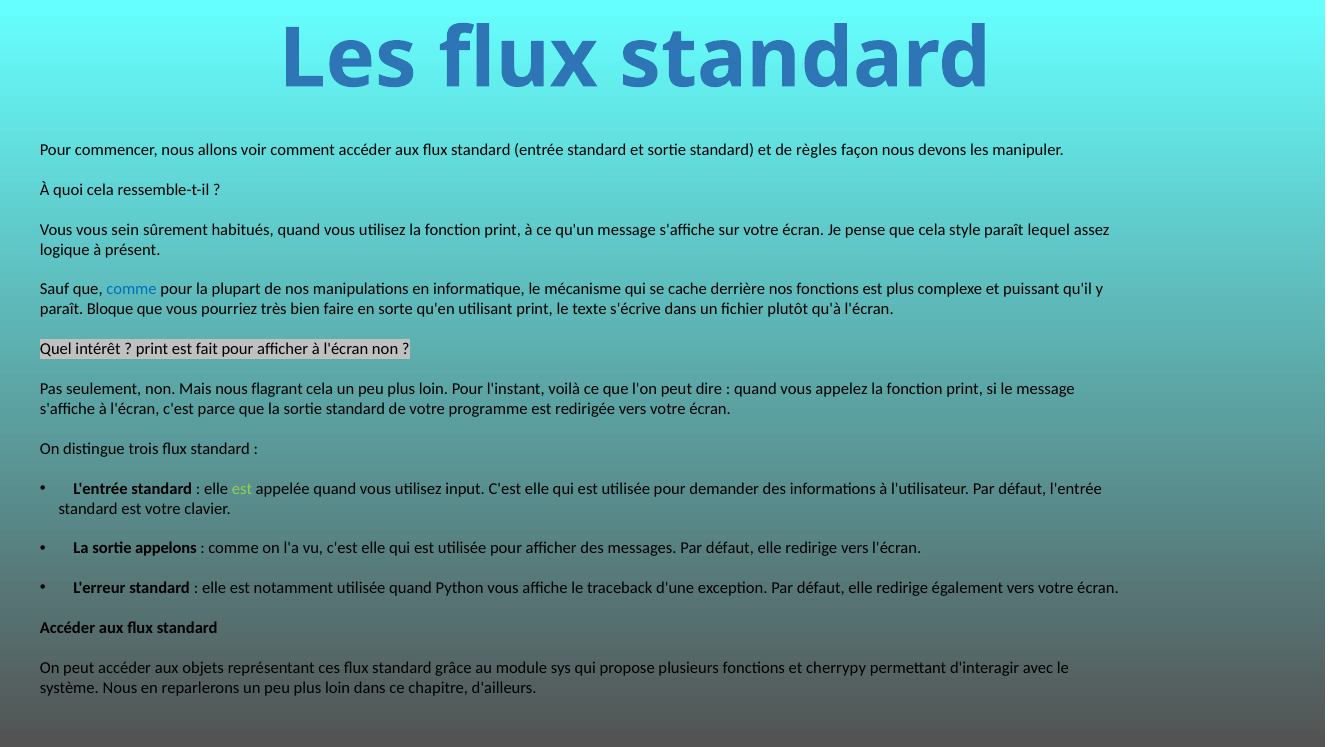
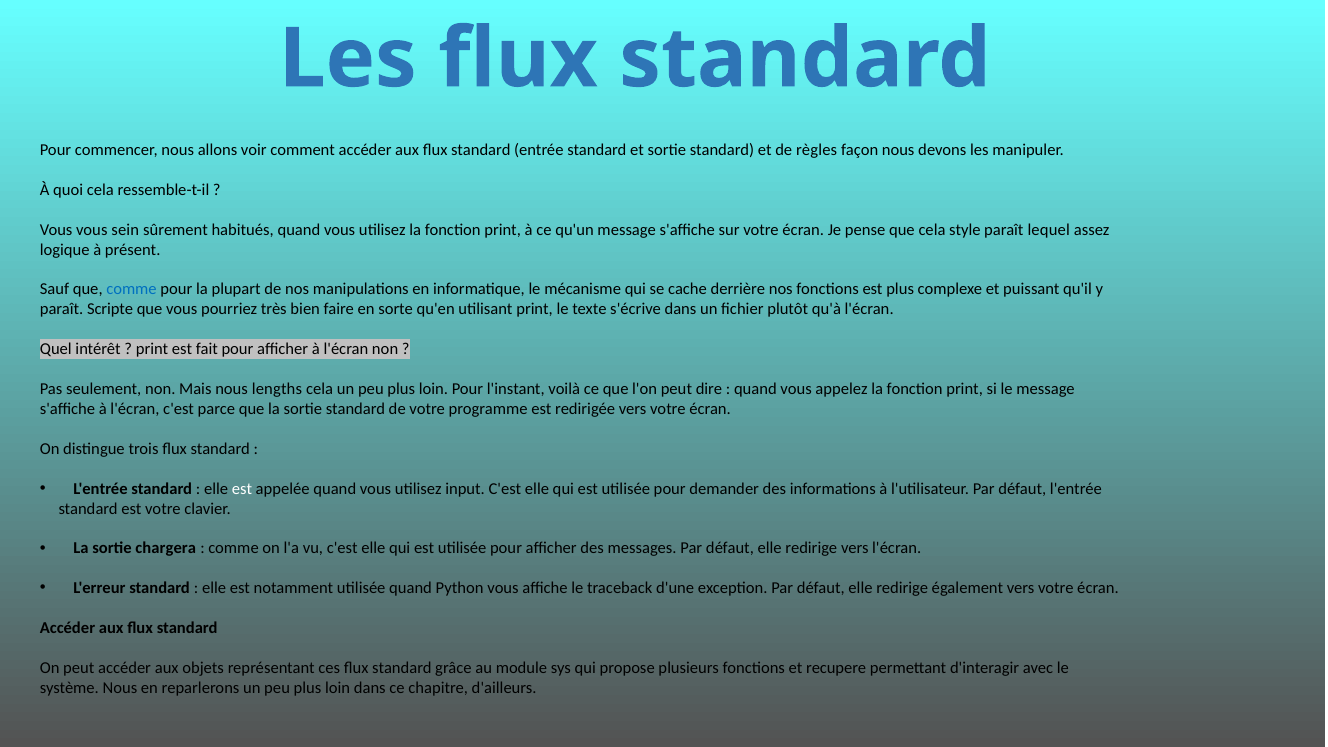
Bloque: Bloque -> Scripte
flagrant: flagrant -> lengths
est at (242, 489) colour: light green -> white
appelons: appelons -> chargera
cherrypy: cherrypy -> recupere
